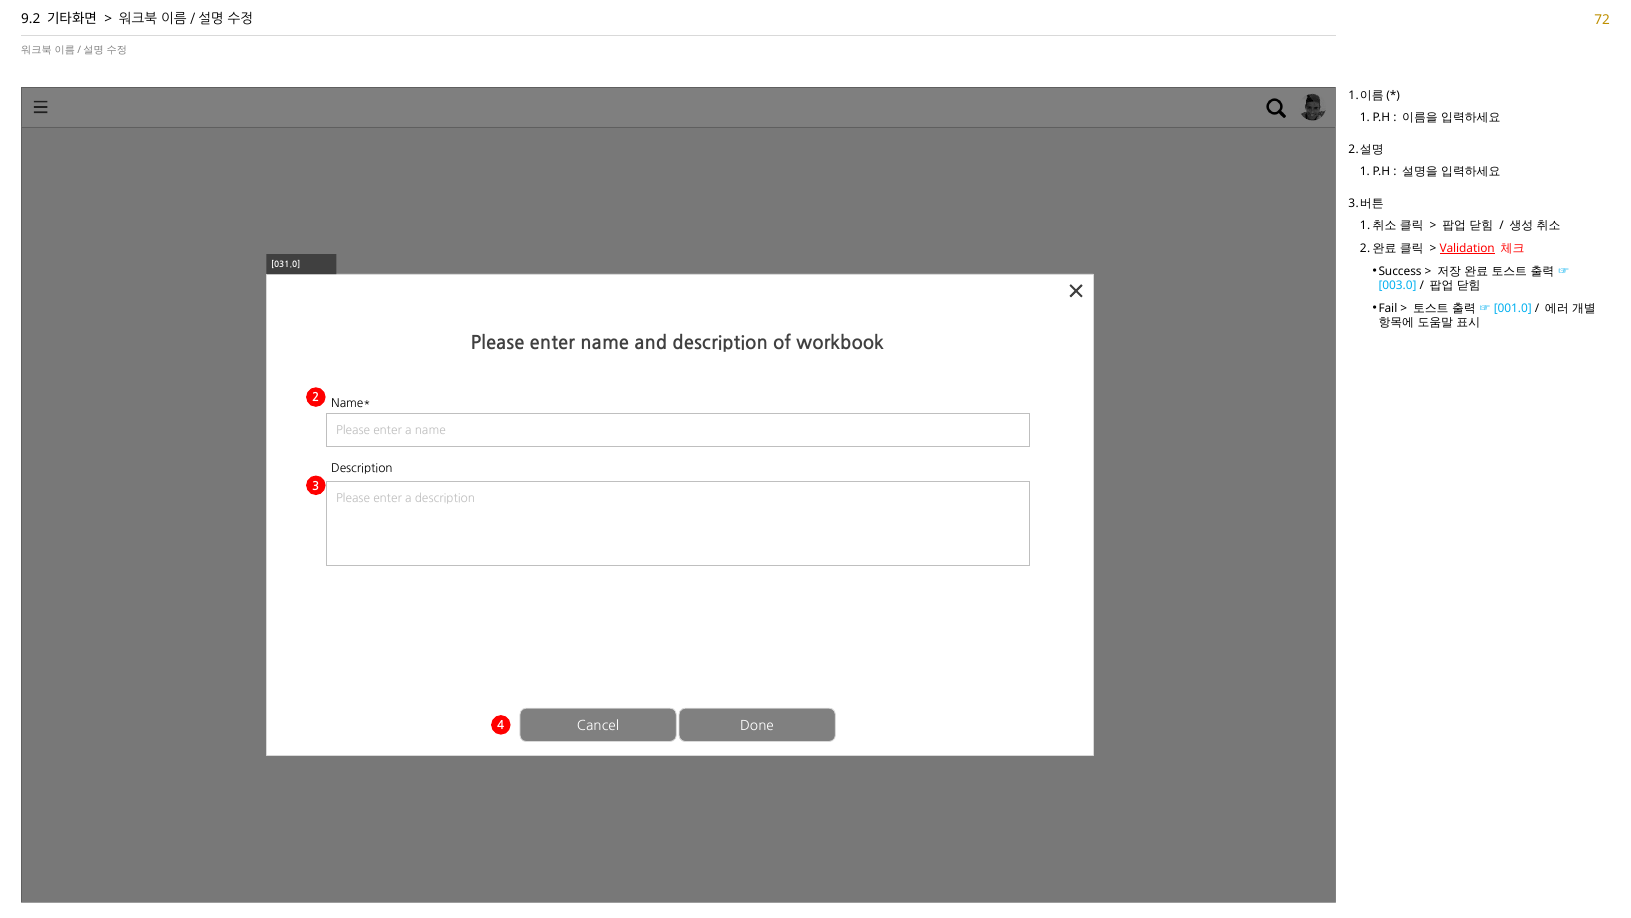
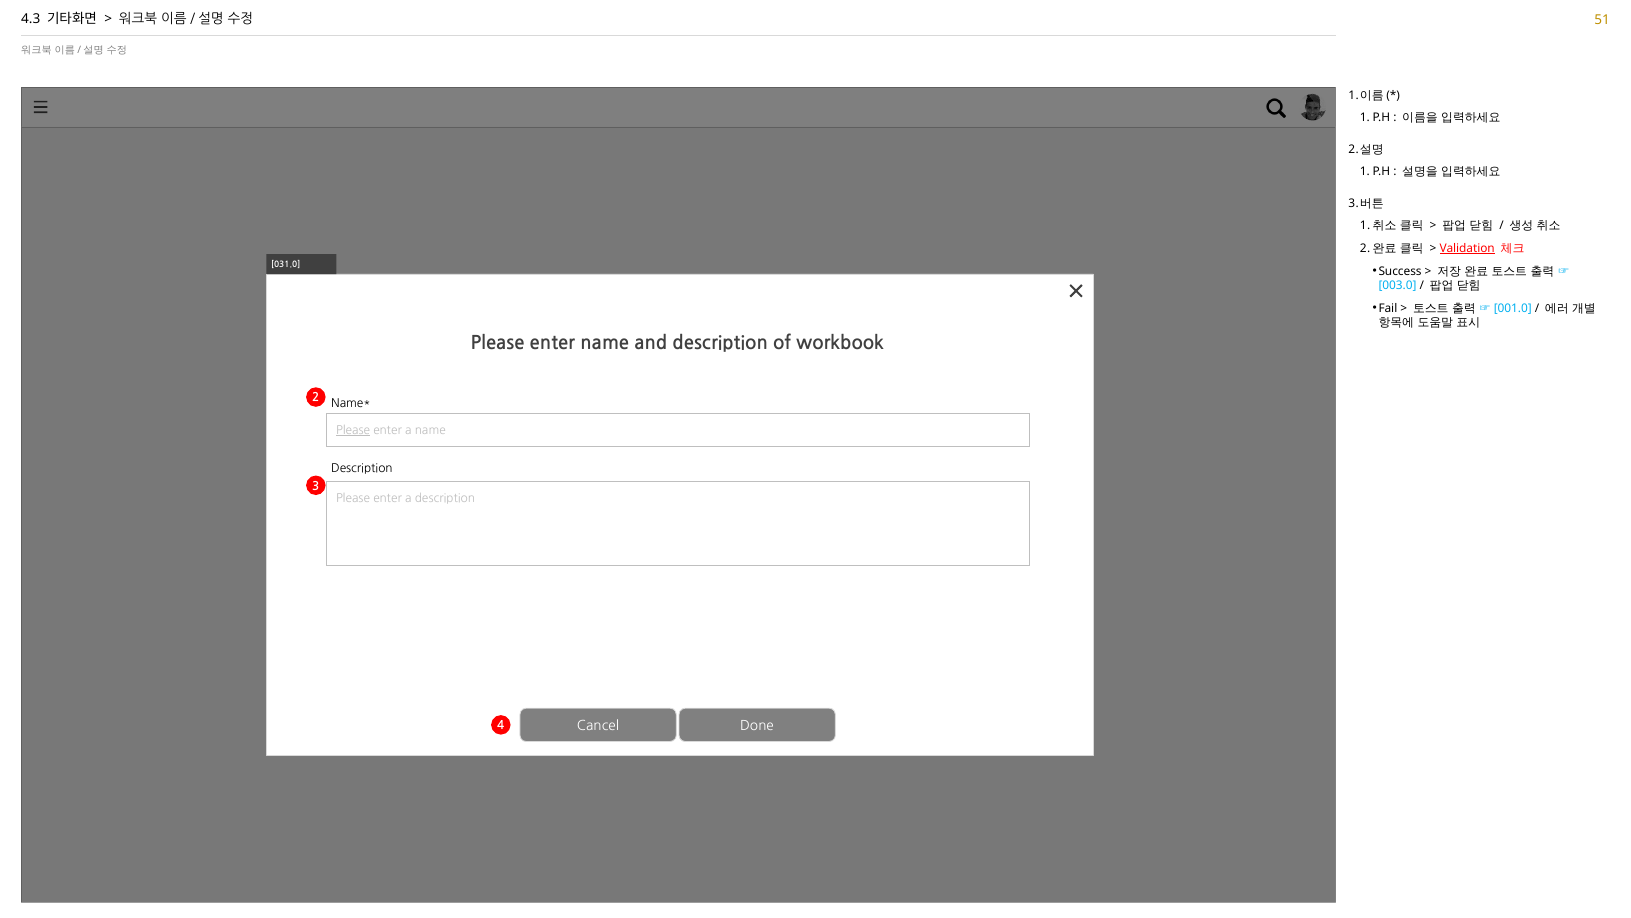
9.2: 9.2 -> 4.3
72: 72 -> 51
Please at (353, 430) underline: none -> present
